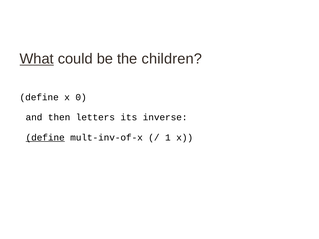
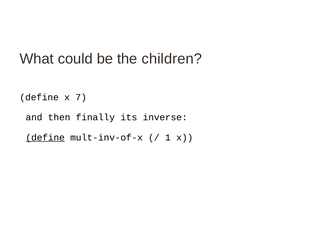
What underline: present -> none
0: 0 -> 7
letters: letters -> finally
